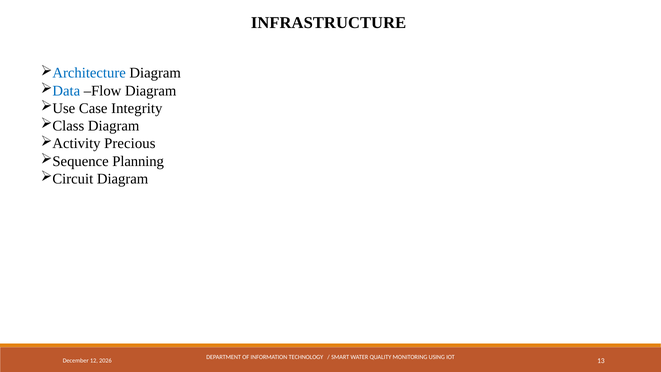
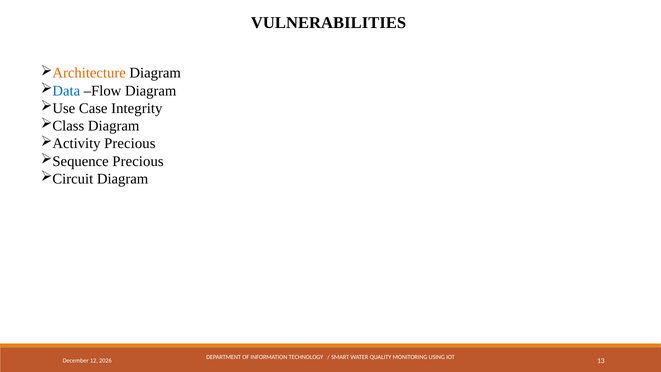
INFRASTRUCTURE: INFRASTRUCTURE -> VULNERABILITIES
Architecture colour: blue -> orange
Sequence Planning: Planning -> Precious
